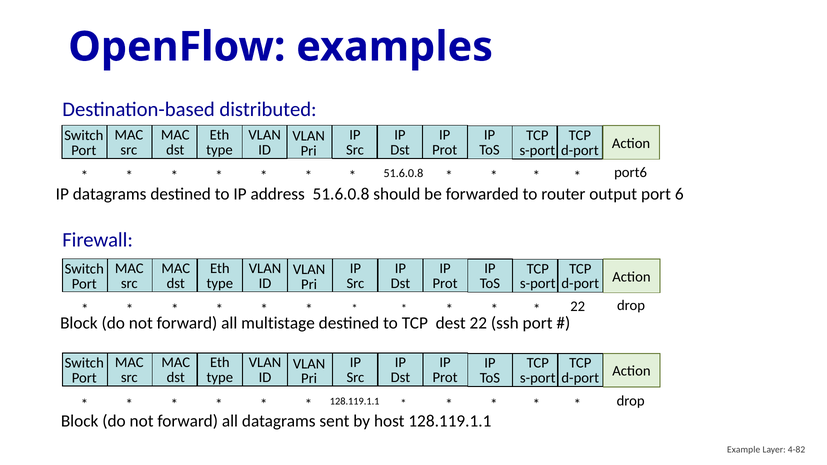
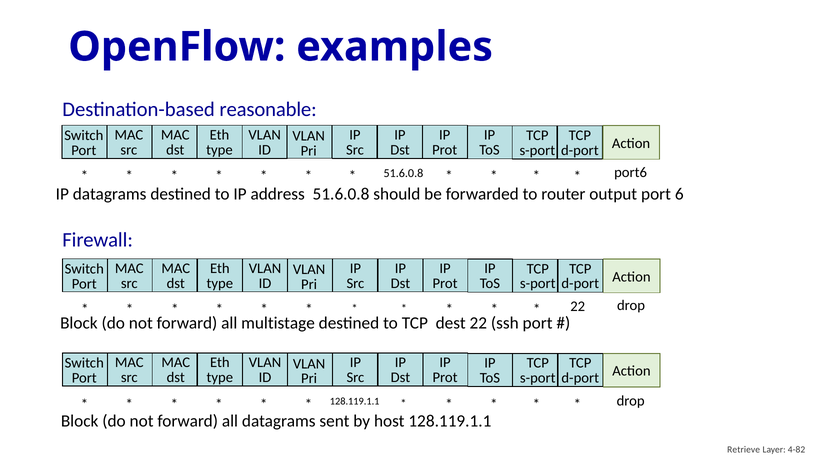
distributed: distributed -> reasonable
Example: Example -> Retrieve
